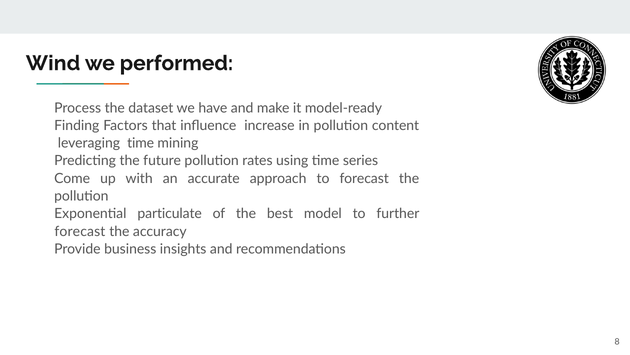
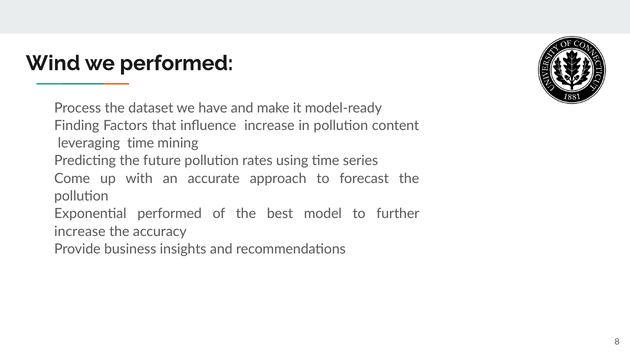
particulate at (170, 213): particulate -> performed
forecast at (80, 231): forecast -> increase
